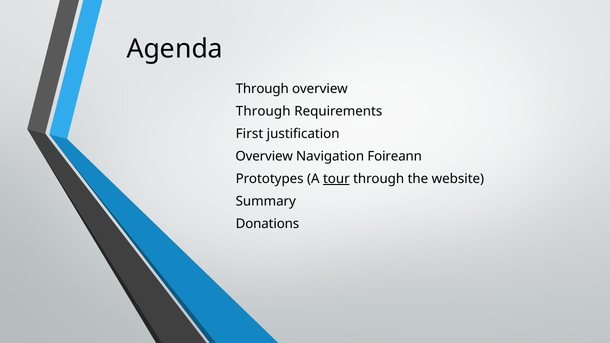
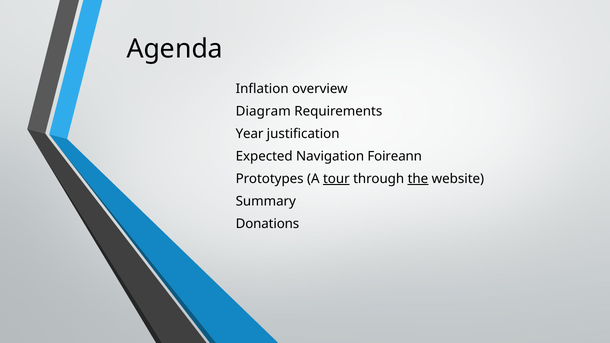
Through at (262, 89): Through -> Inflation
Through at (263, 111): Through -> Diagram
First: First -> Year
Overview at (264, 156): Overview -> Expected
the underline: none -> present
